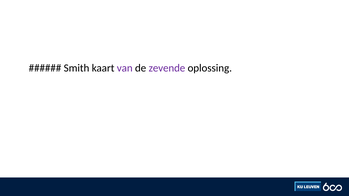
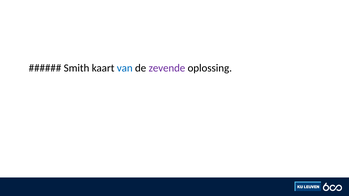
van colour: purple -> blue
